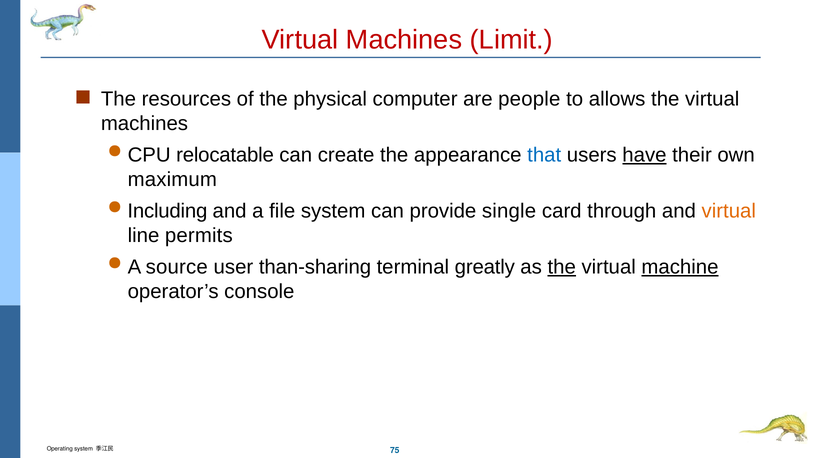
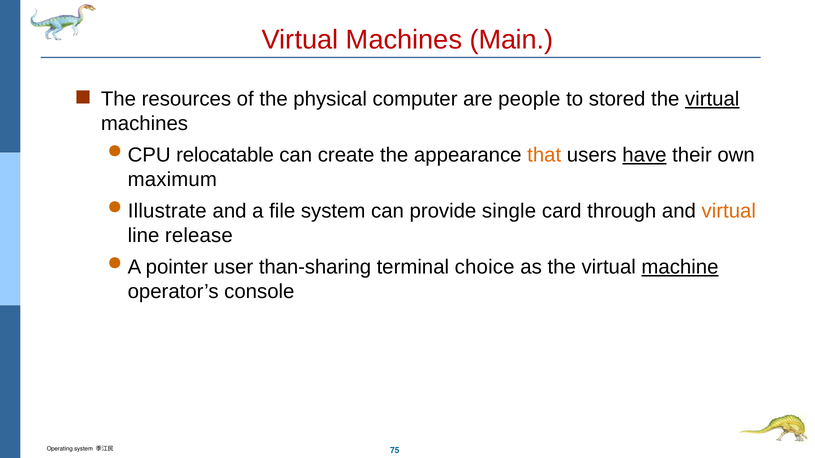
Limit: Limit -> Main
allows: allows -> stored
virtual at (712, 99) underline: none -> present
that colour: blue -> orange
Including: Including -> Illustrate
permits: permits -> release
source: source -> pointer
greatly: greatly -> choice
the at (562, 267) underline: present -> none
